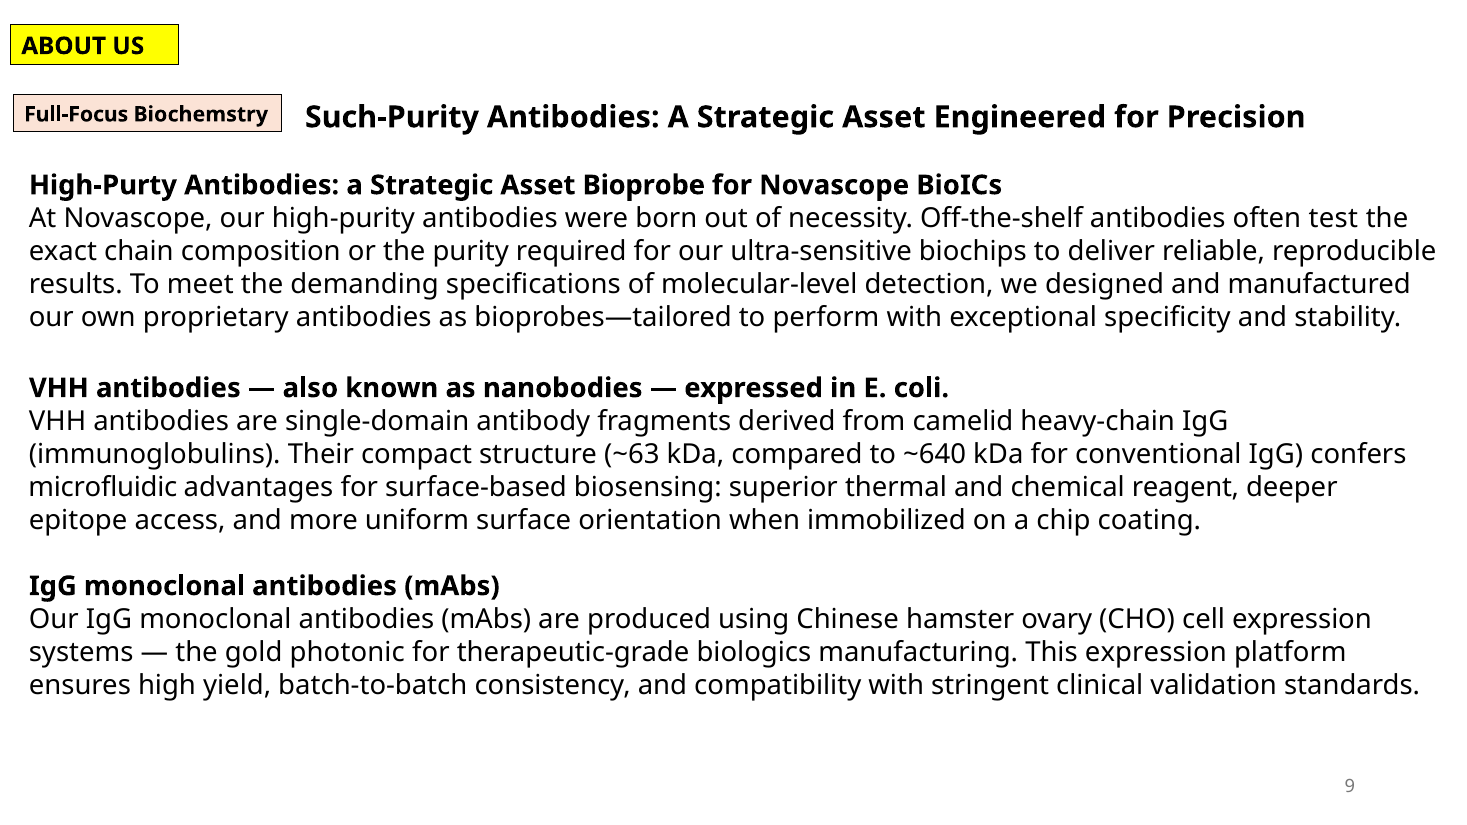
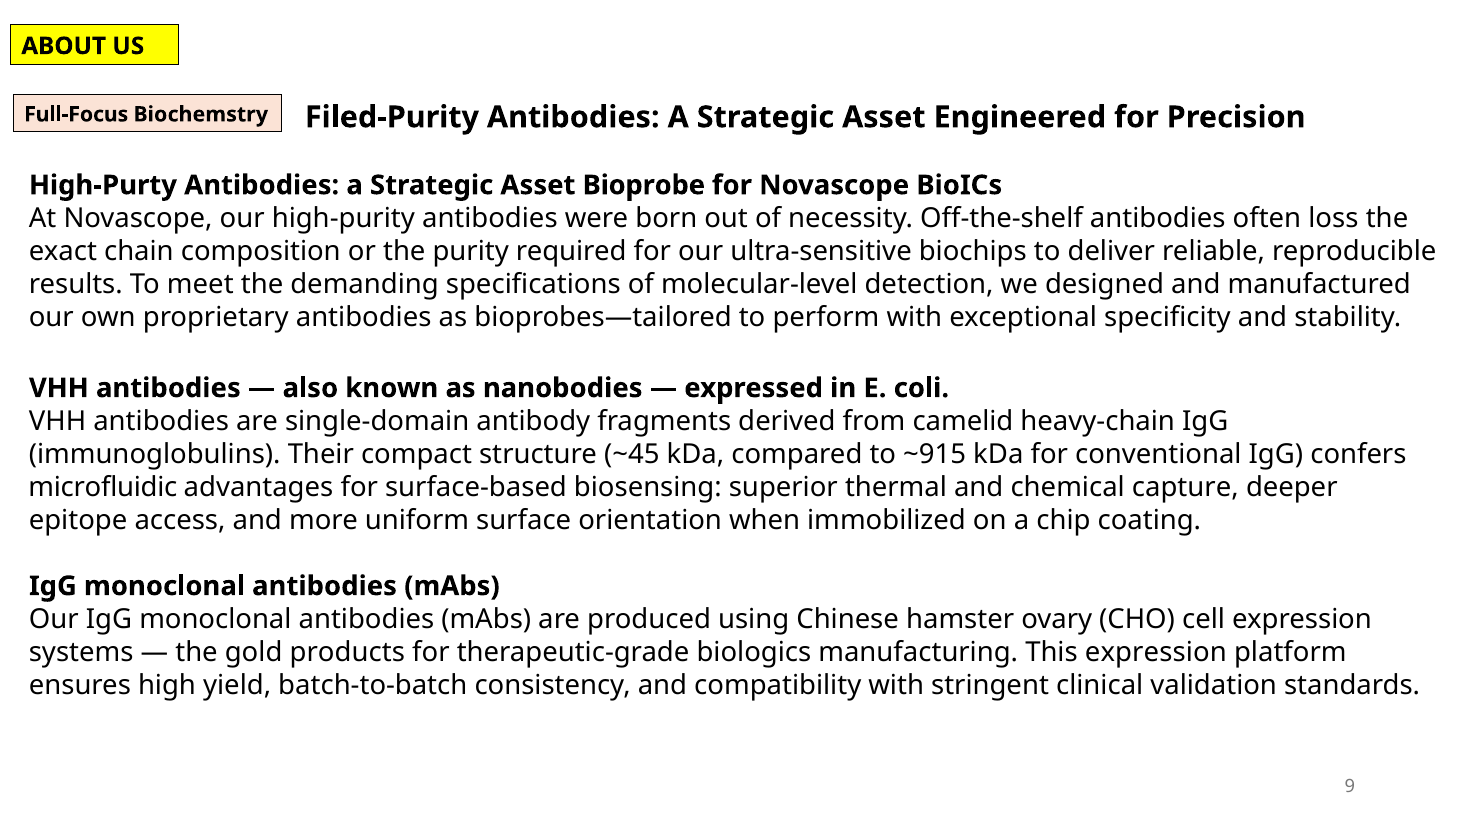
Such-Purity: Such-Purity -> Filed-Purity
test: test -> loss
~63: ~63 -> ~45
~640: ~640 -> ~915
reagent: reagent -> capture
photonic: photonic -> products
